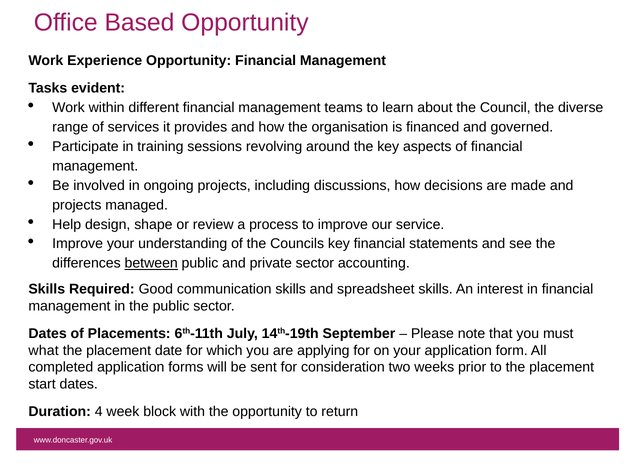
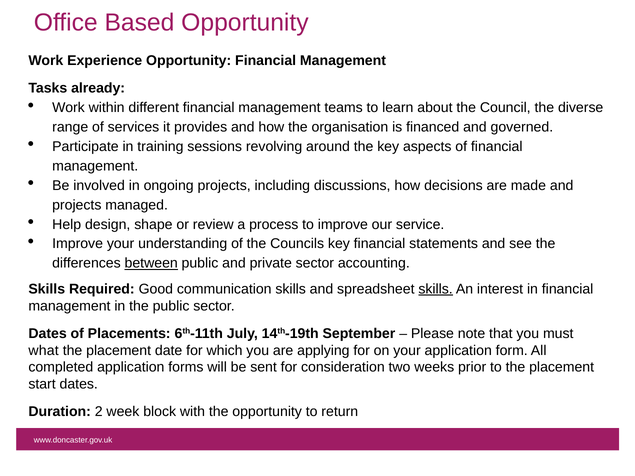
evident: evident -> already
skills at (436, 289) underline: none -> present
4: 4 -> 2
